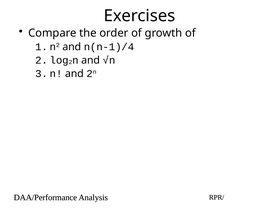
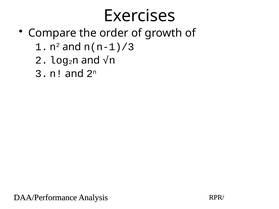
n(n-1)/4: n(n-1)/4 -> n(n-1)/3
